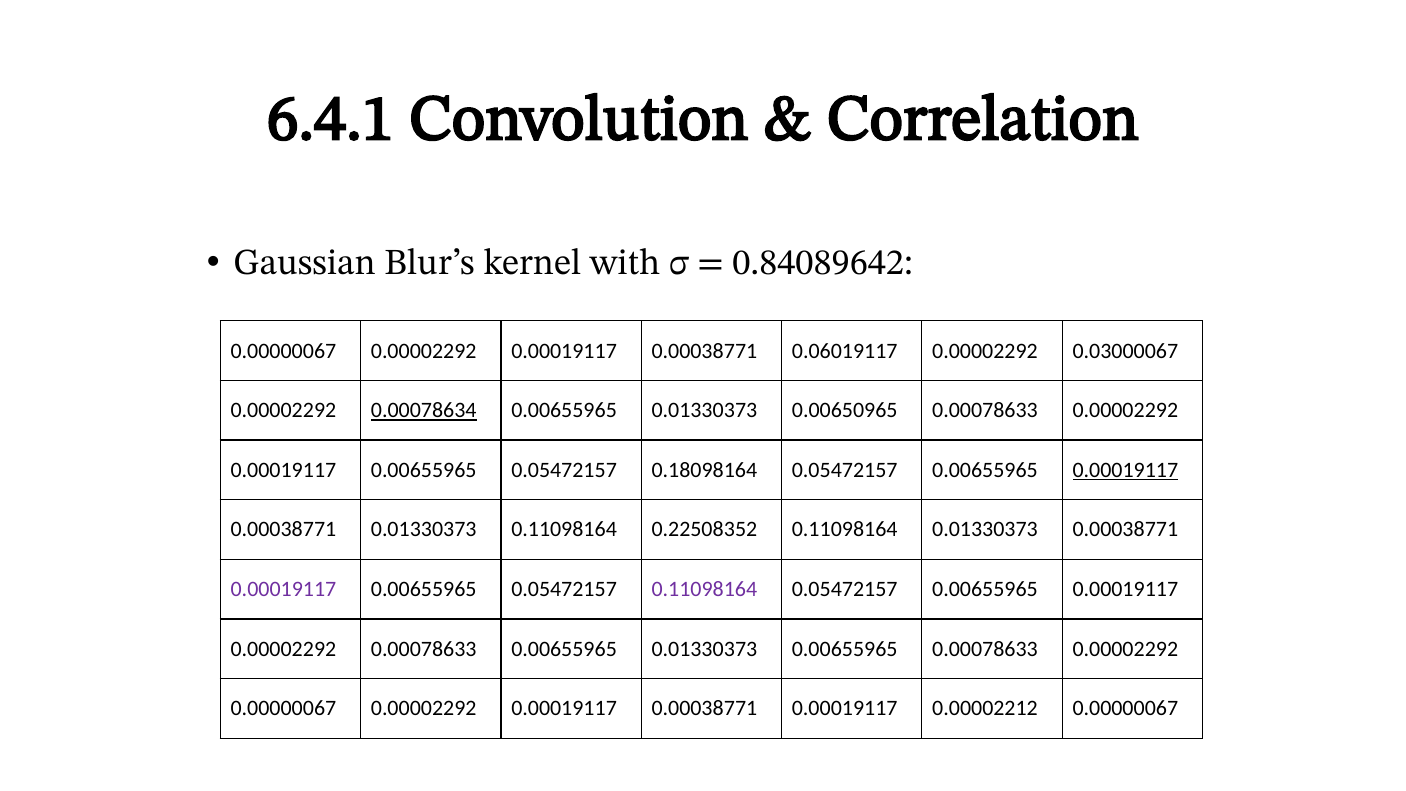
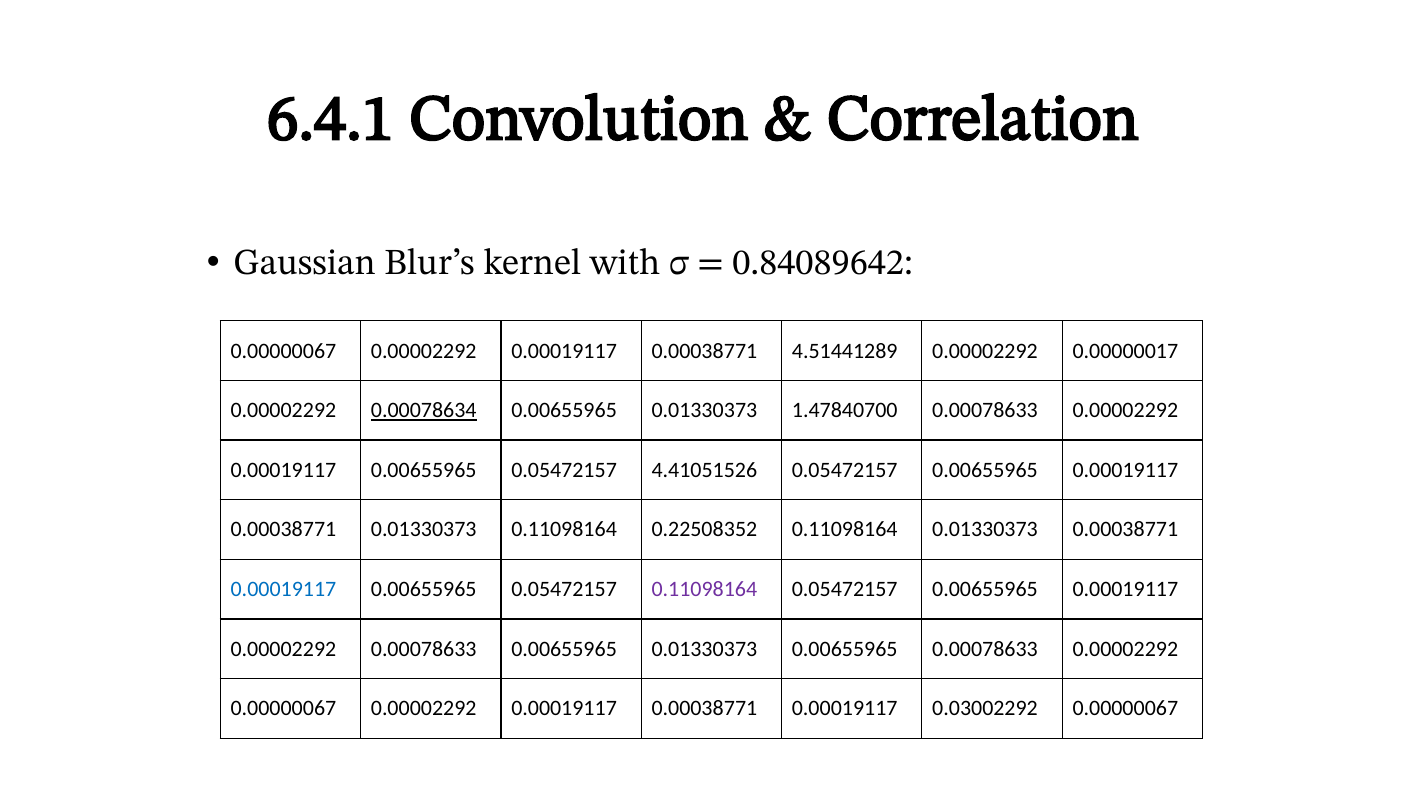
0.06019117: 0.06019117 -> 4.51441289
0.03000067: 0.03000067 -> 0.00000017
0.00650965: 0.00650965 -> 1.47840700
0.18098164: 0.18098164 -> 4.41051526
0.00019117 at (1125, 470) underline: present -> none
0.00019117 at (283, 589) colour: purple -> blue
0.00002212: 0.00002212 -> 0.03002292
